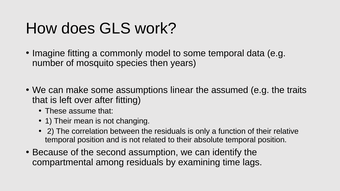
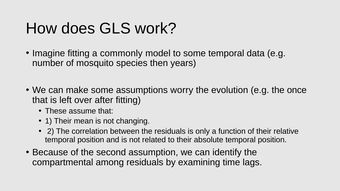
linear: linear -> worry
assumed: assumed -> evolution
traits: traits -> once
